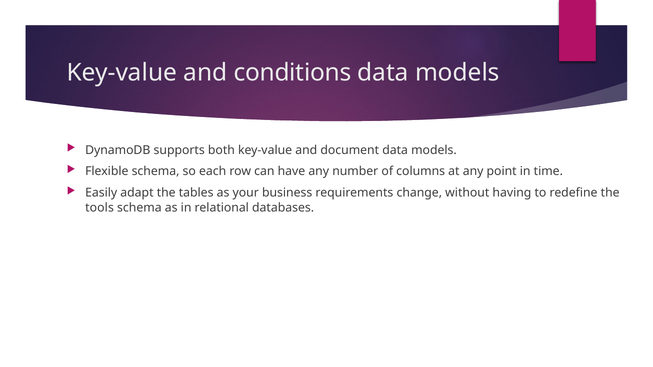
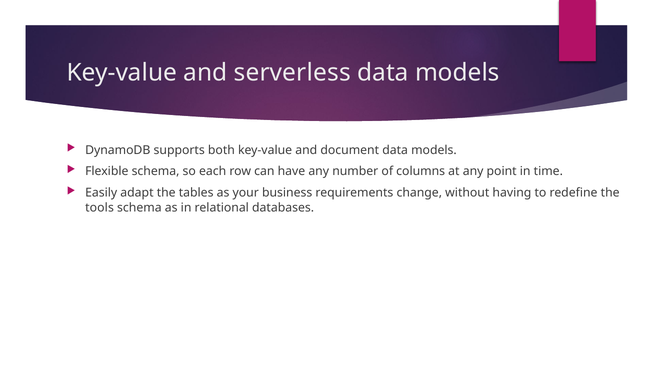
conditions: conditions -> serverless
